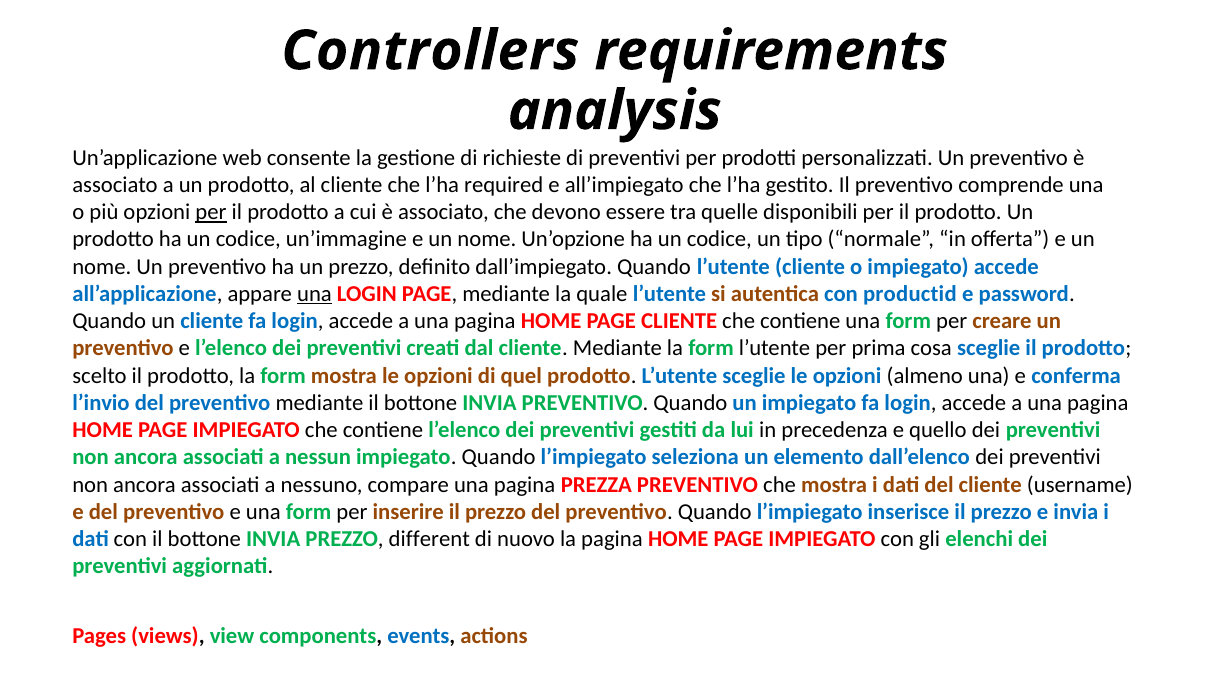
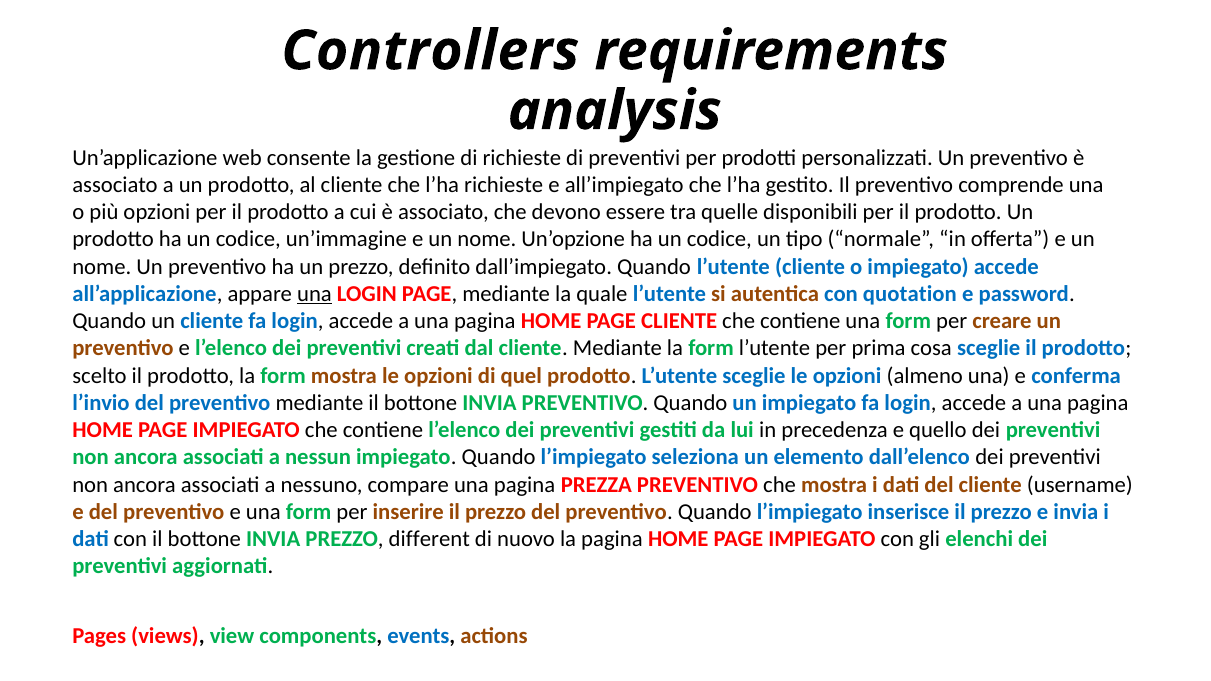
l’ha required: required -> richieste
per at (211, 212) underline: present -> none
productid: productid -> quotation
